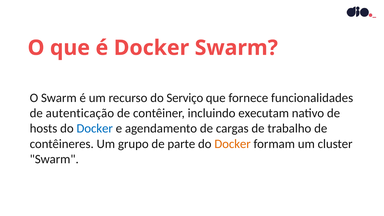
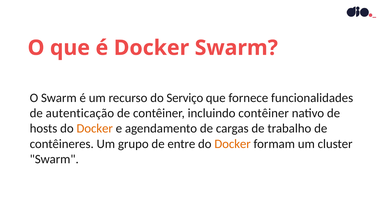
incluindo executam: executam -> contêiner
Docker at (95, 129) colour: blue -> orange
parte: parte -> entre
